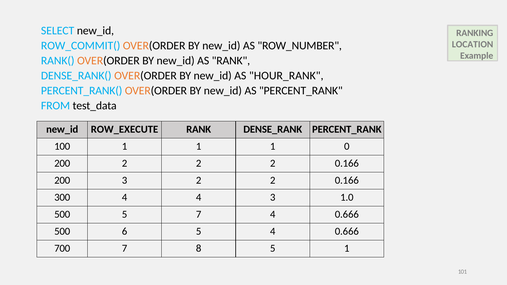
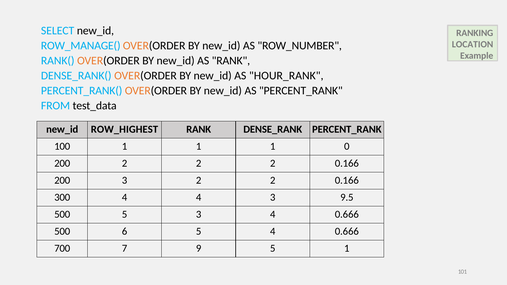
ROW_COMMIT(: ROW_COMMIT( -> ROW_MANAGE(
ROW_EXECUTE: ROW_EXECUTE -> ROW_HIGHEST
1.0: 1.0 -> 9.5
5 7: 7 -> 3
8: 8 -> 9
